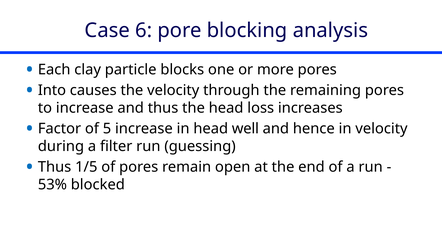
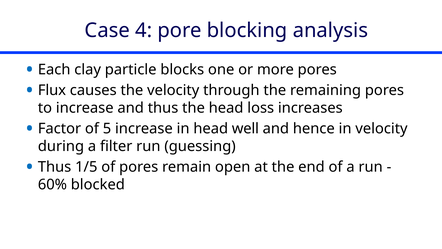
6: 6 -> 4
Into: Into -> Flux
53%: 53% -> 60%
